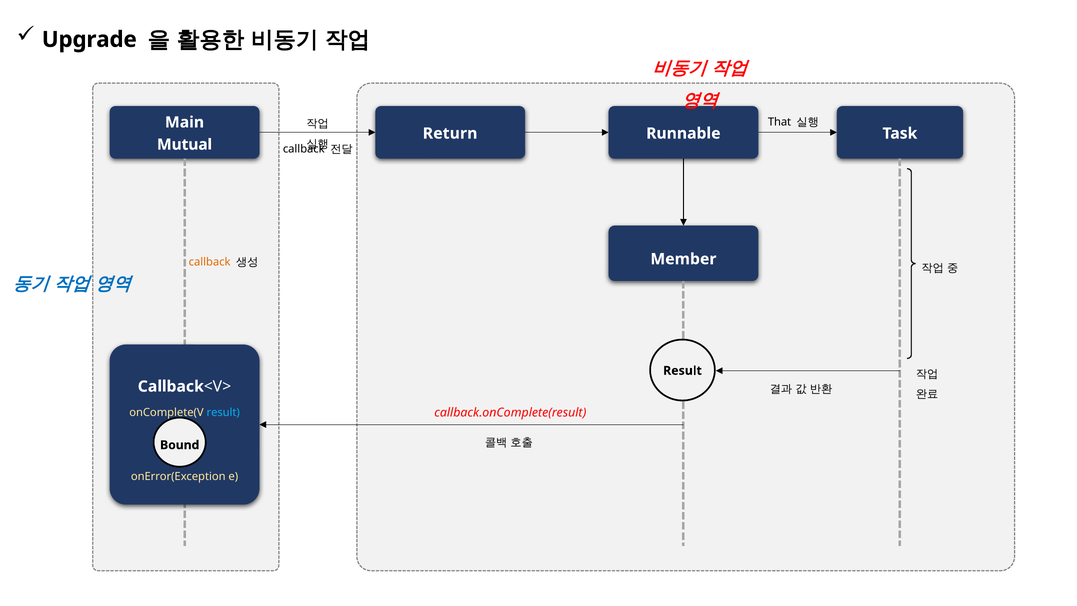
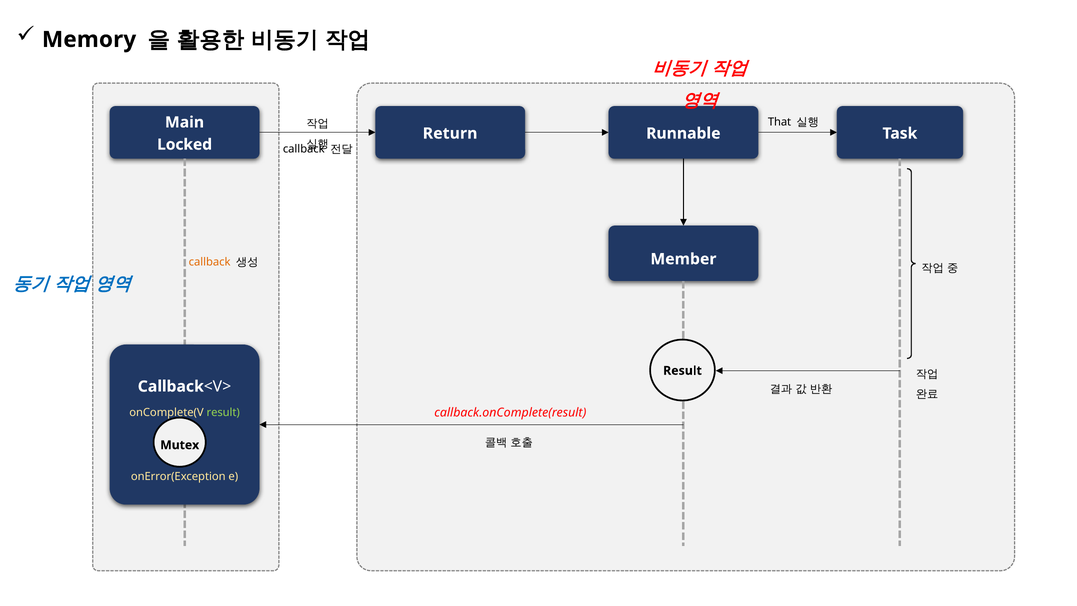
Upgrade: Upgrade -> Memory
Mutual: Mutual -> Locked
result at (223, 412) colour: light blue -> light green
Bound: Bound -> Mutex
